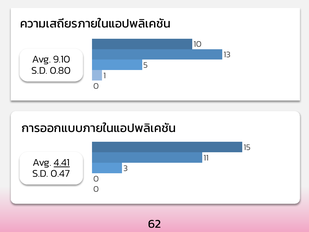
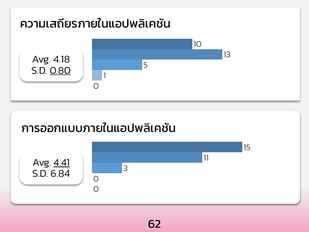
9.10: 9.10 -> 4.18
0.80 underline: none -> present
0.47: 0.47 -> 6.84
